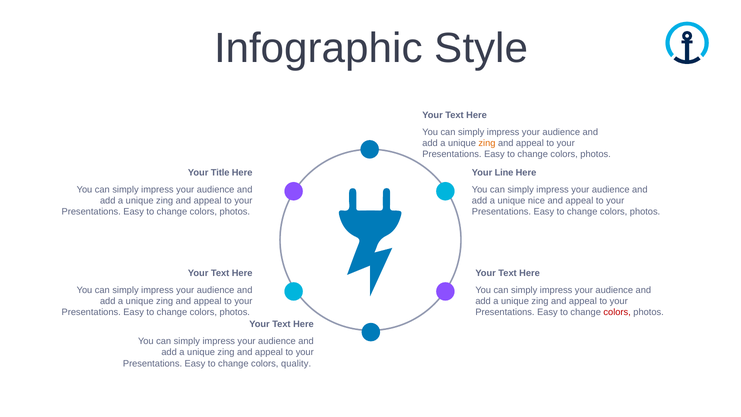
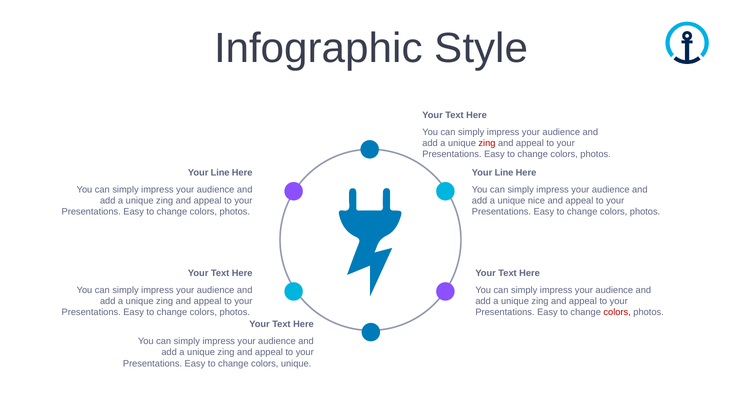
zing at (487, 143) colour: orange -> red
Title at (220, 173): Title -> Line
colors quality: quality -> unique
